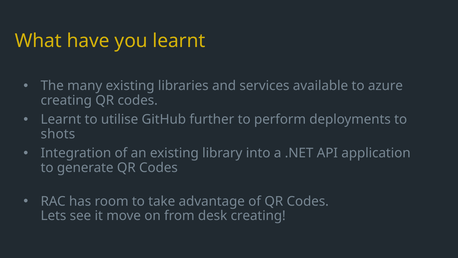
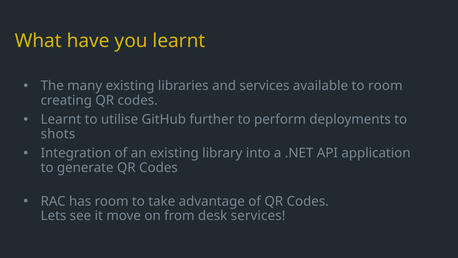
to azure: azure -> room
desk creating: creating -> services
